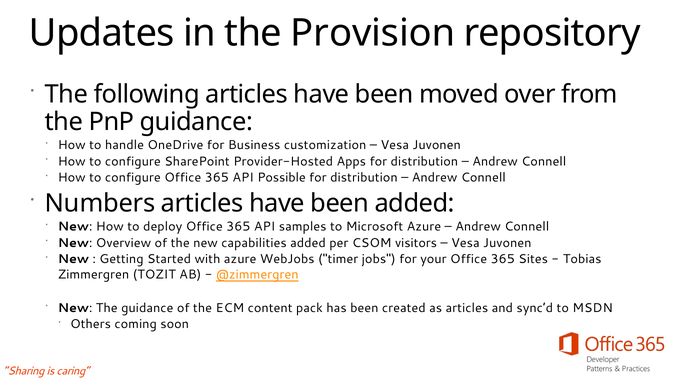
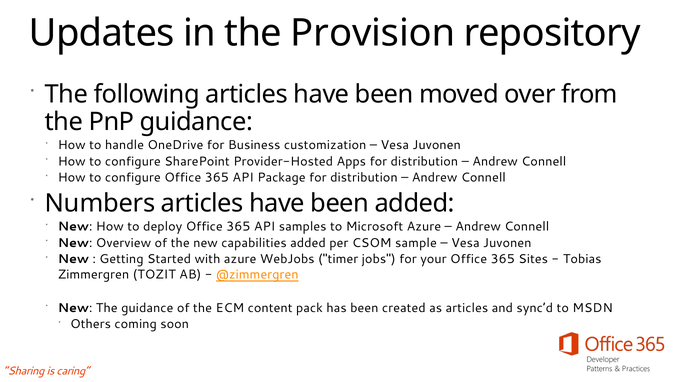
Possible: Possible -> Package
visitors: visitors -> sample
